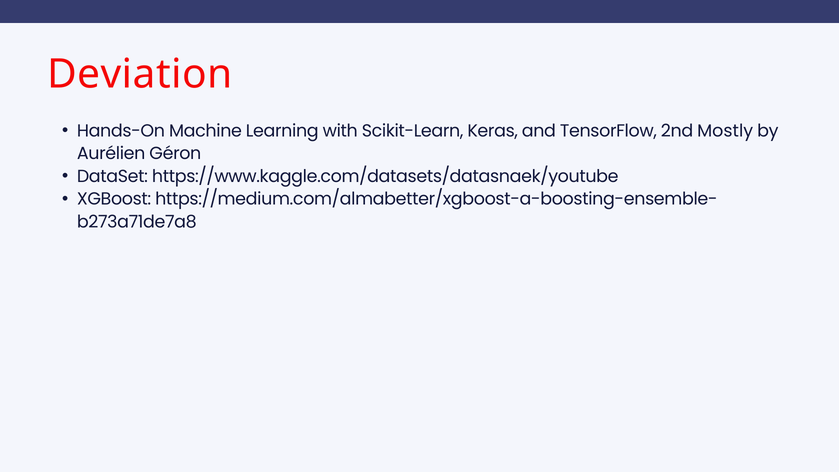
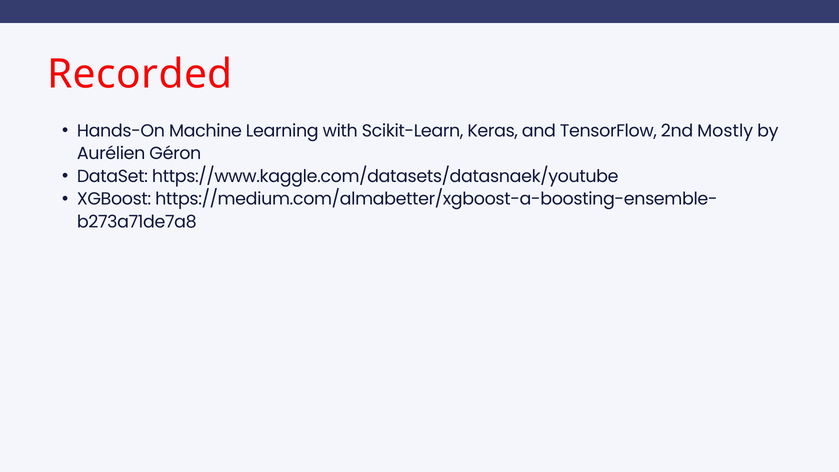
Deviation: Deviation -> Recorded
